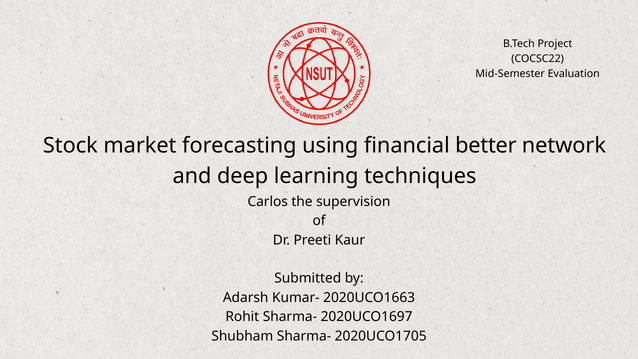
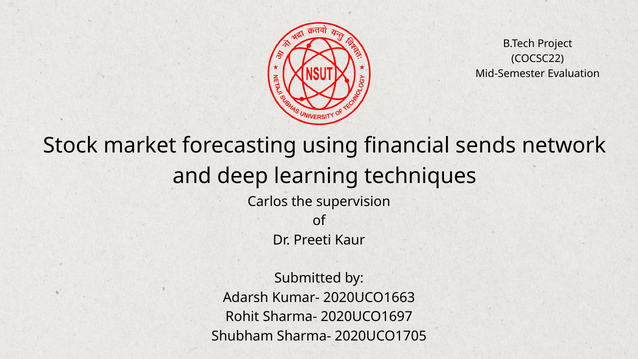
better: better -> sends
